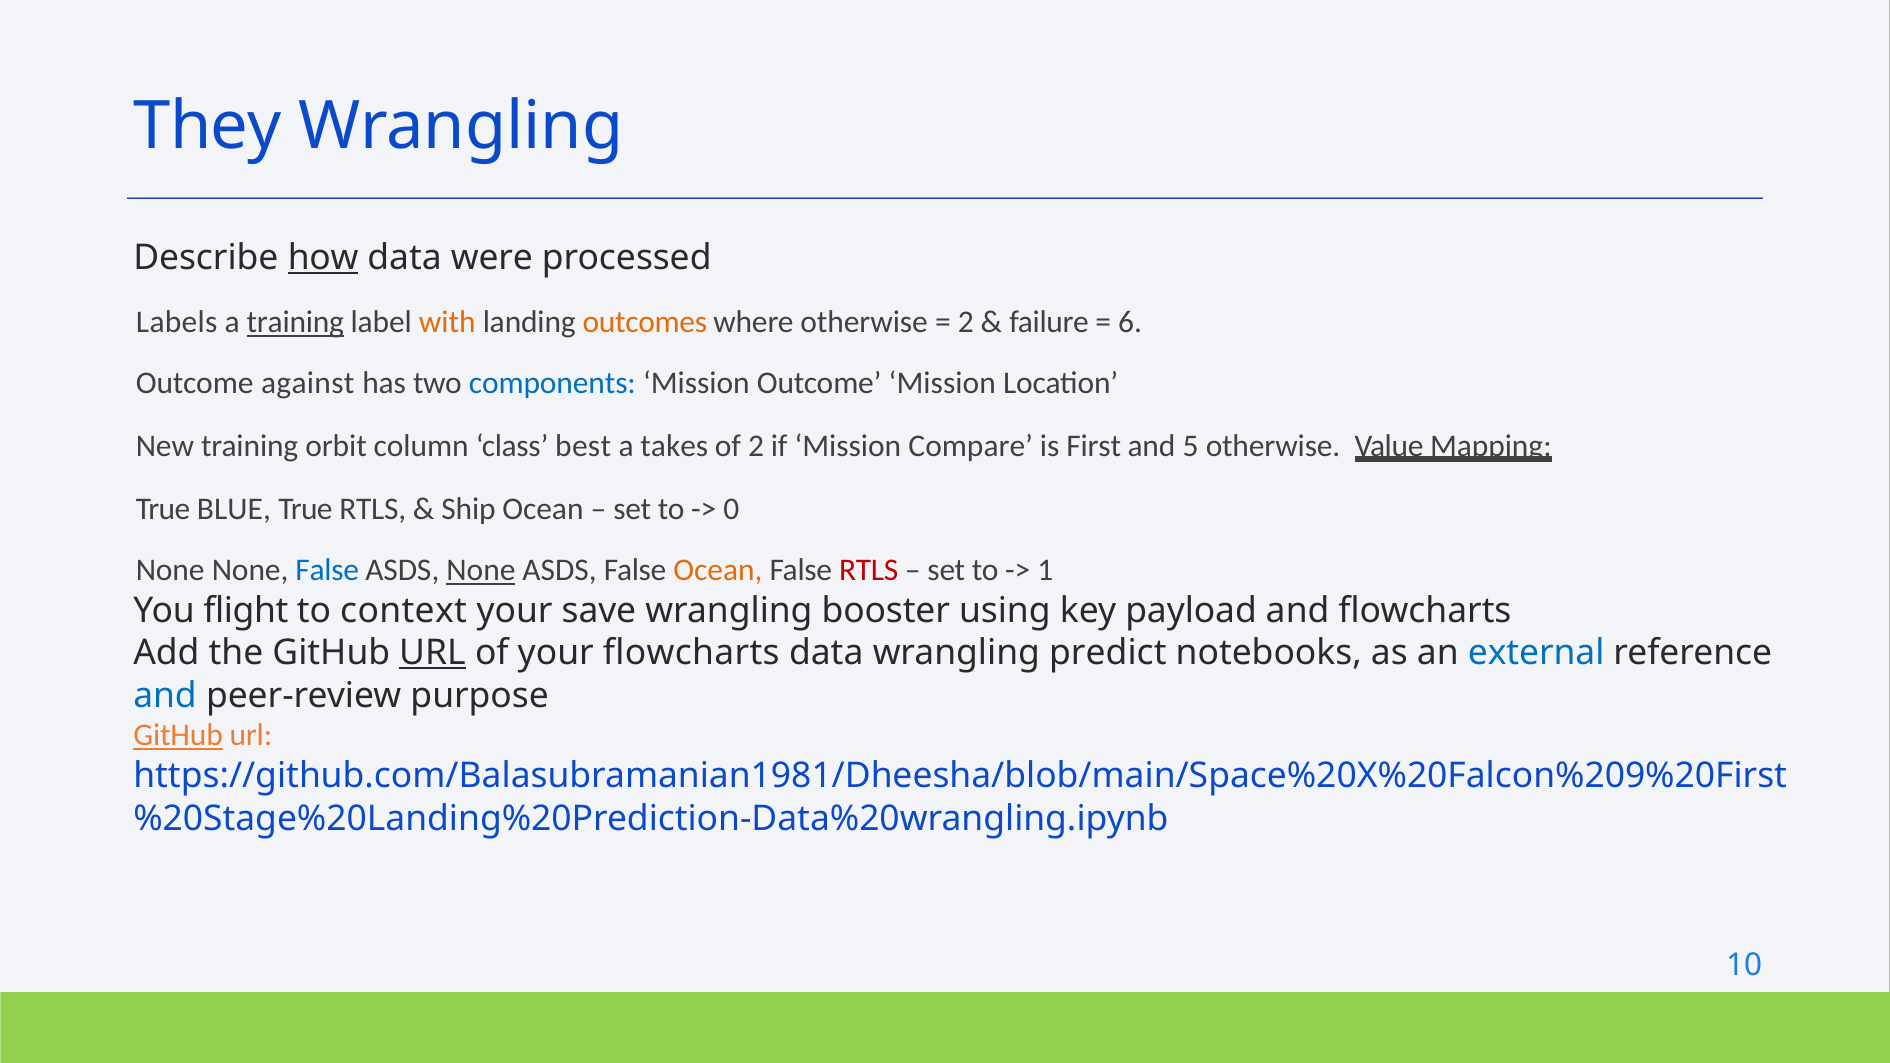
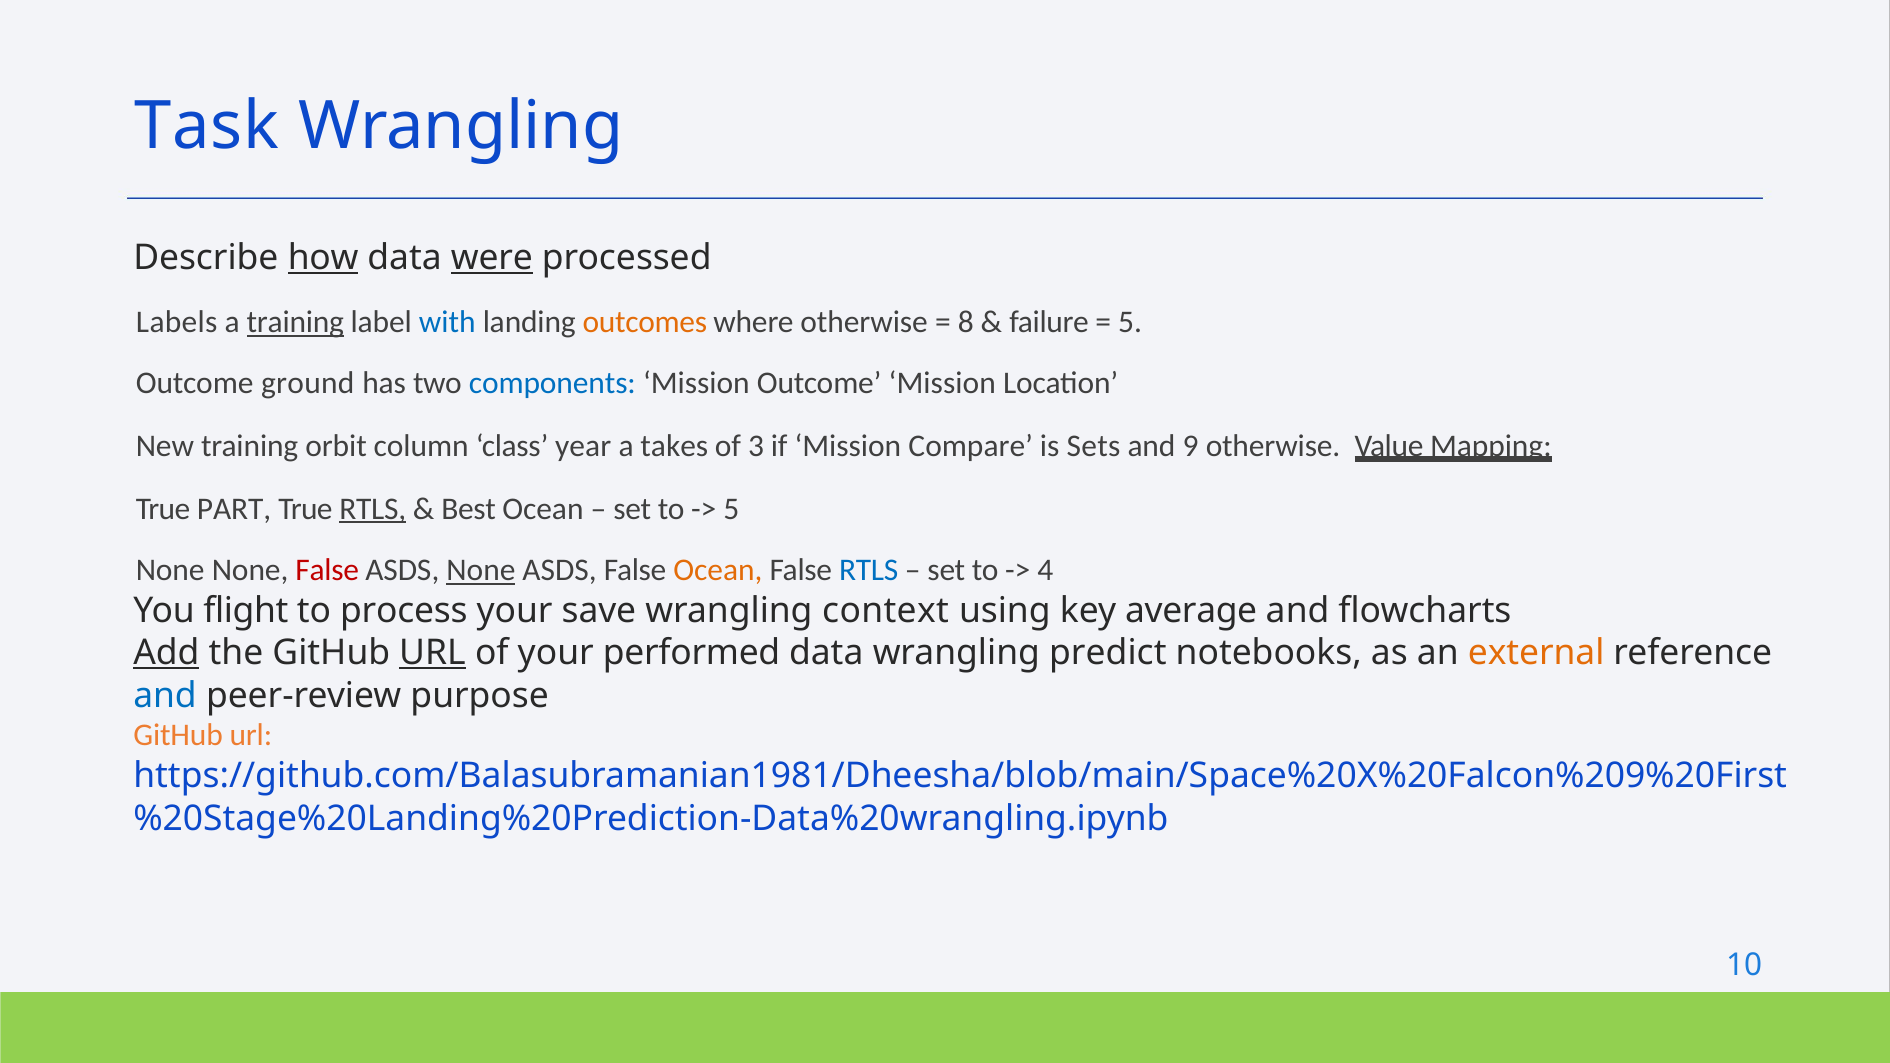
They: They -> Task
were underline: none -> present
with colour: orange -> blue
2 at (966, 323): 2 -> 8
6 at (1130, 323): 6 -> 5
against: against -> ground
best: best -> year
of 2: 2 -> 3
First: First -> Sets
5: 5 -> 9
BLUE: BLUE -> PART
RTLS at (373, 509) underline: none -> present
Ship: Ship -> Best
0 at (731, 509): 0 -> 5
False at (327, 570) colour: blue -> red
RTLS at (869, 570) colour: red -> blue
1: 1 -> 4
context: context -> process
booster: booster -> context
payload: payload -> average
Add underline: none -> present
your flowcharts: flowcharts -> performed
external colour: blue -> orange
GitHub at (178, 736) underline: present -> none
